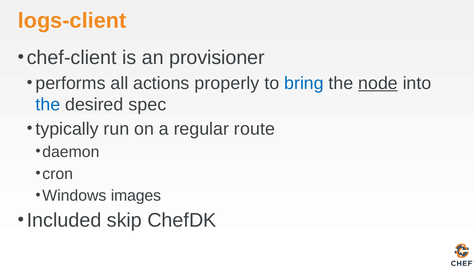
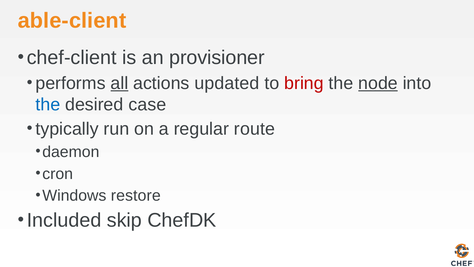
logs-client: logs-client -> able-client
all underline: none -> present
properly: properly -> updated
bring colour: blue -> red
spec: spec -> case
images: images -> restore
